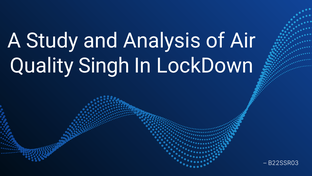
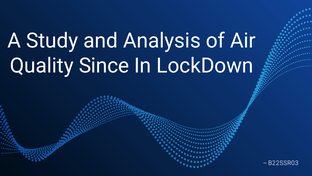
Singh: Singh -> Since
